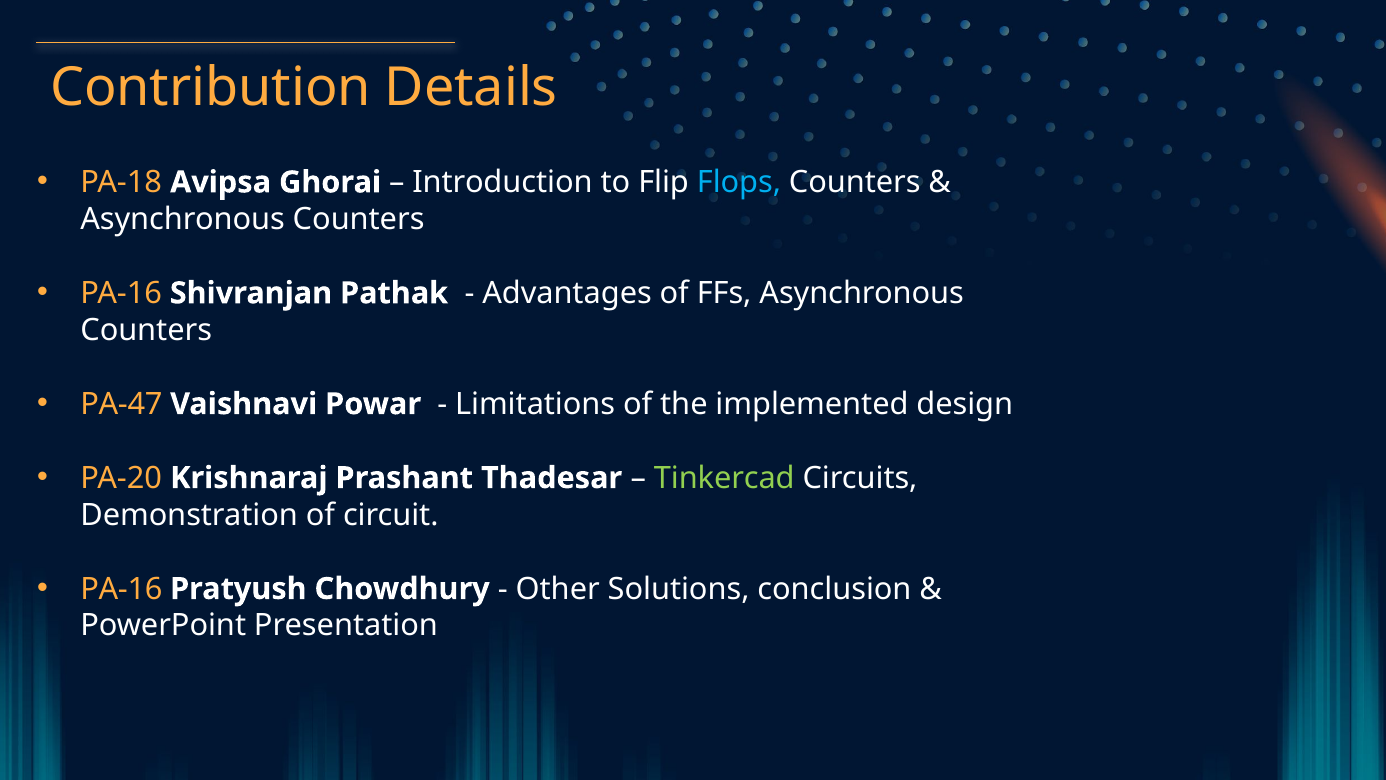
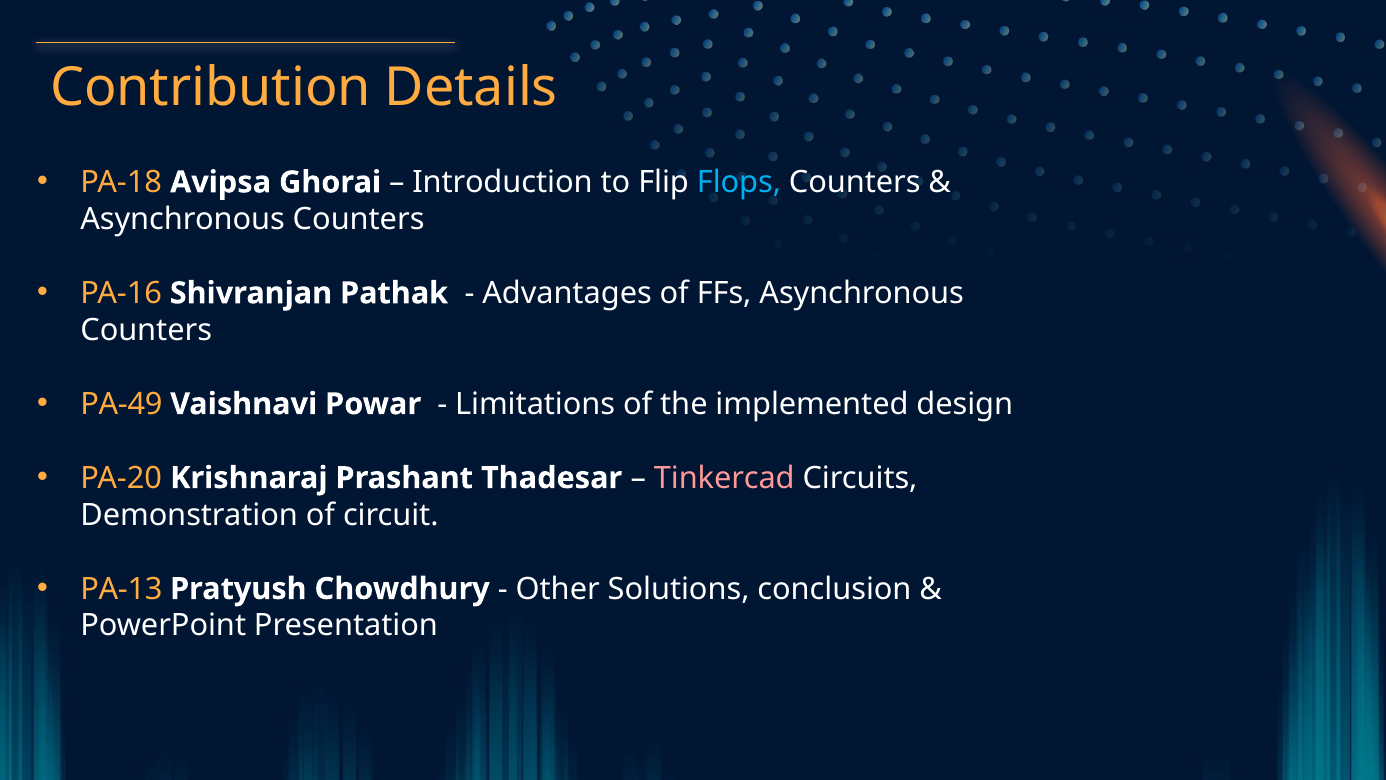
PA-47: PA-47 -> PA-49
Tinkercad colour: light green -> pink
PA-16 at (121, 589): PA-16 -> PA-13
